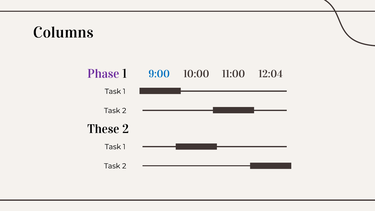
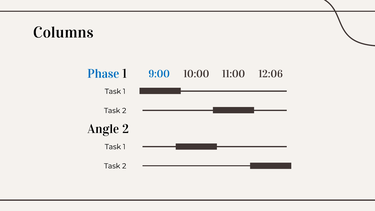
Phase colour: purple -> blue
12:04: 12:04 -> 12:06
These: These -> Angle
